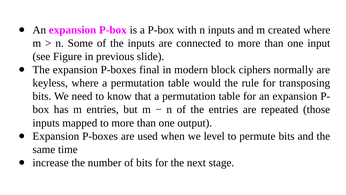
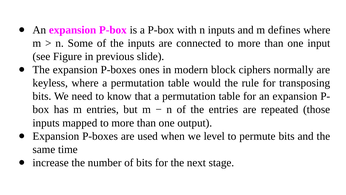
created: created -> defines
final: final -> ones
